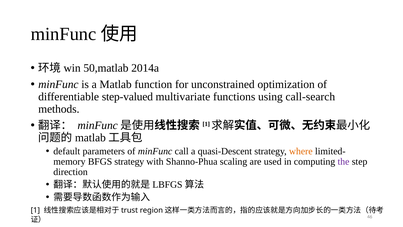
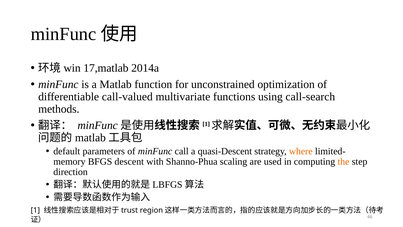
50,matlab: 50,matlab -> 17,matlab
step-valued: step-valued -> call-valued
BFGS strategy: strategy -> descent
the colour: purple -> orange
